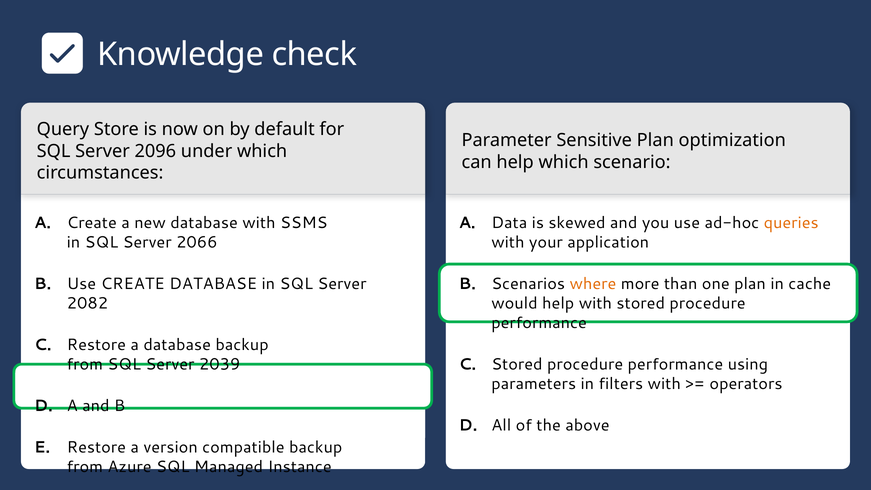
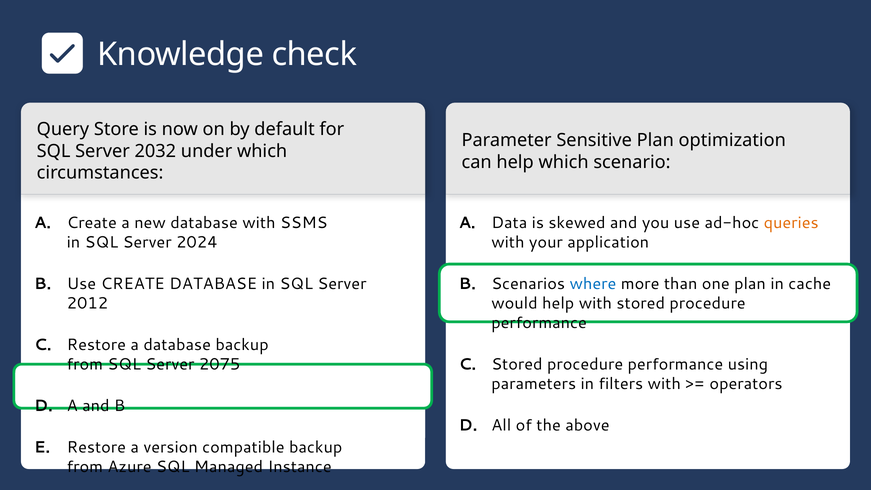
2096: 2096 -> 2032
2066: 2066 -> 2024
where colour: orange -> blue
2082: 2082 -> 2012
2039: 2039 -> 2075
